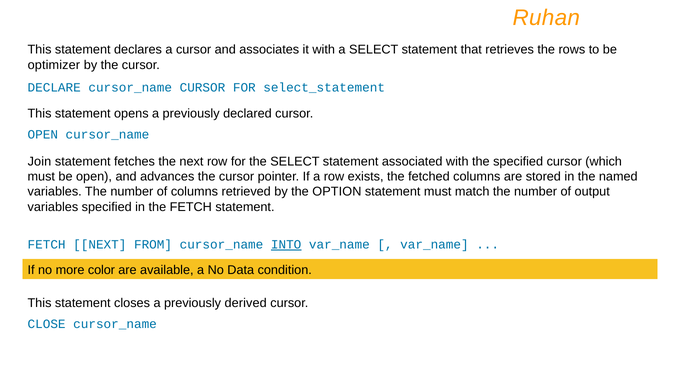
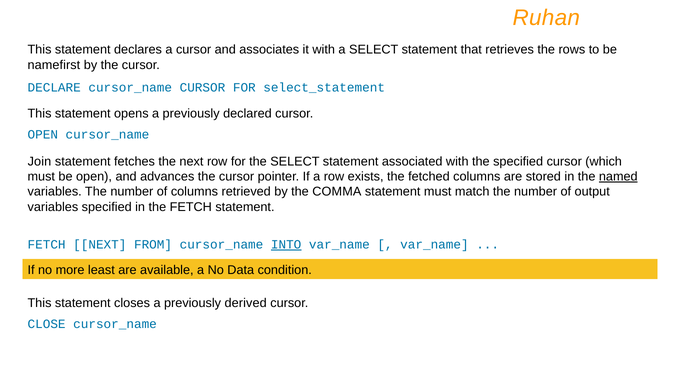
optimizer: optimizer -> namefirst
named underline: none -> present
OPTION: OPTION -> COMMA
color: color -> least
